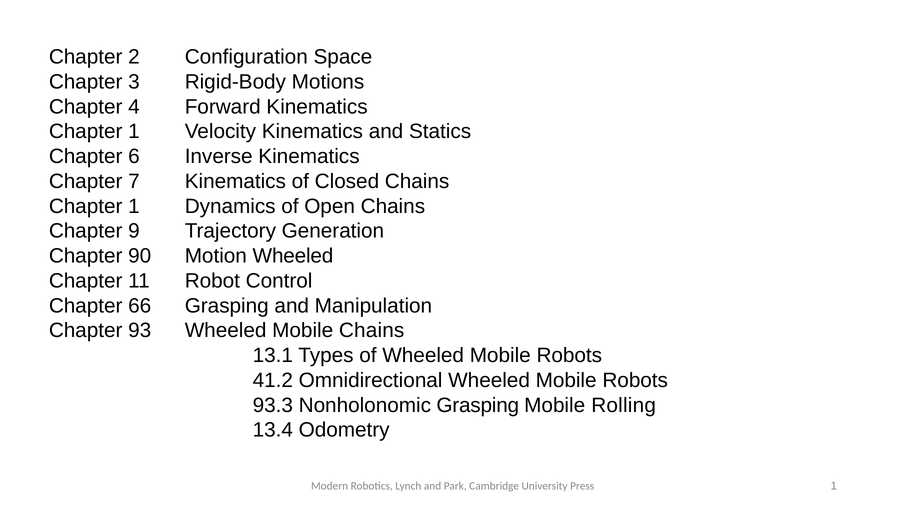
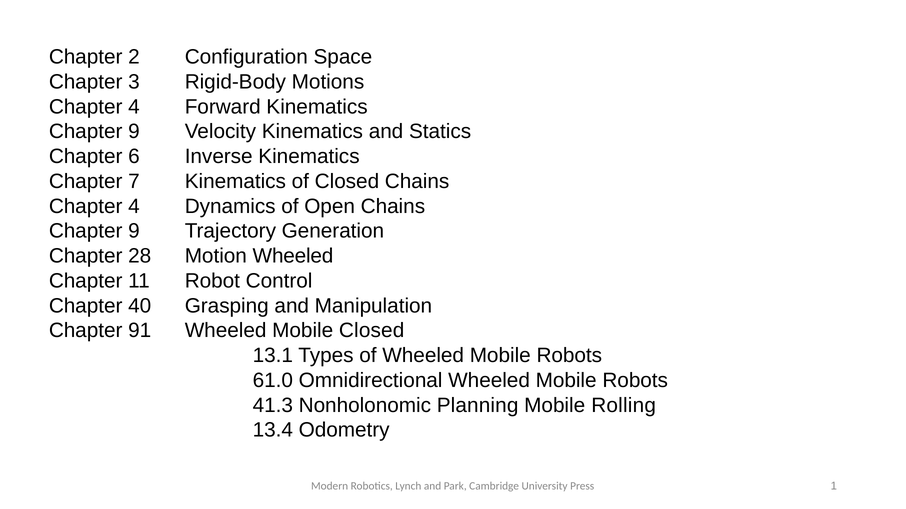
1 at (134, 132): 1 -> 9
1 at (134, 206): 1 -> 4
90: 90 -> 28
66: 66 -> 40
93: 93 -> 91
Mobile Chains: Chains -> Closed
41.2: 41.2 -> 61.0
93.3: 93.3 -> 41.3
Nonholonomic Grasping: Grasping -> Planning
